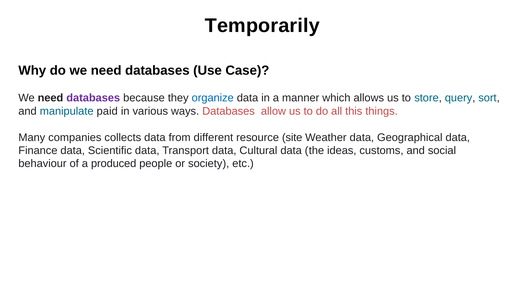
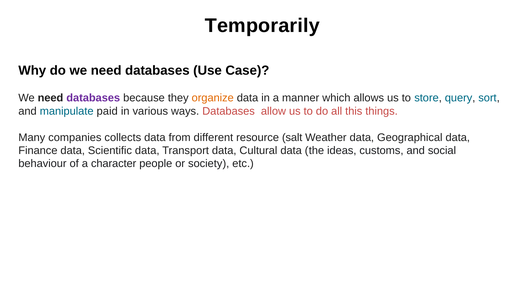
organize colour: blue -> orange
site: site -> salt
produced: produced -> character
